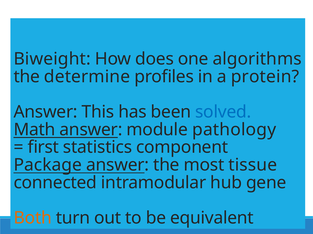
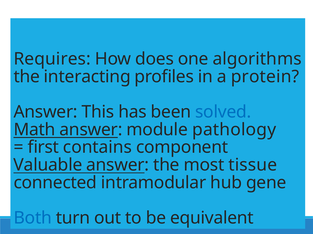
Biweight: Biweight -> Requires
determine: determine -> interacting
statistics: statistics -> contains
Package: Package -> Valuable
Both colour: orange -> blue
